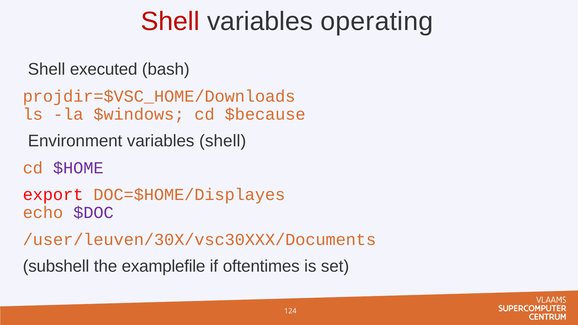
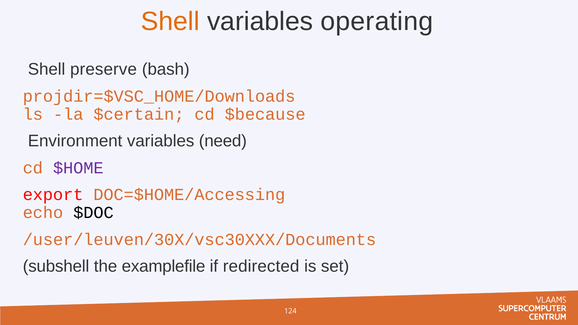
Shell at (170, 21) colour: red -> orange
executed: executed -> preserve
$windows: $windows -> $certain
variables shell: shell -> need
DOC=$HOME/Displayes: DOC=$HOME/Displayes -> DOC=$HOME/Accessing
$DOC colour: purple -> black
oftentimes: oftentimes -> redirected
